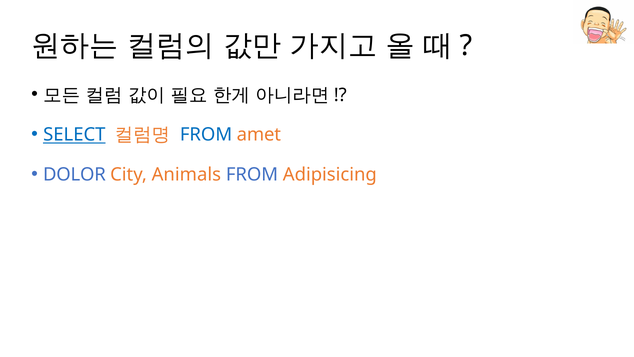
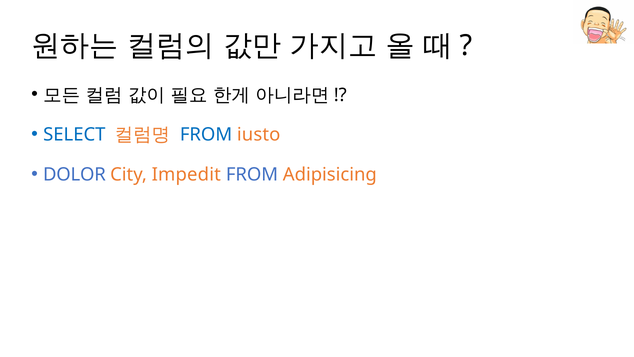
SELECT underline: present -> none
amet: amet -> iusto
Animals: Animals -> Impedit
